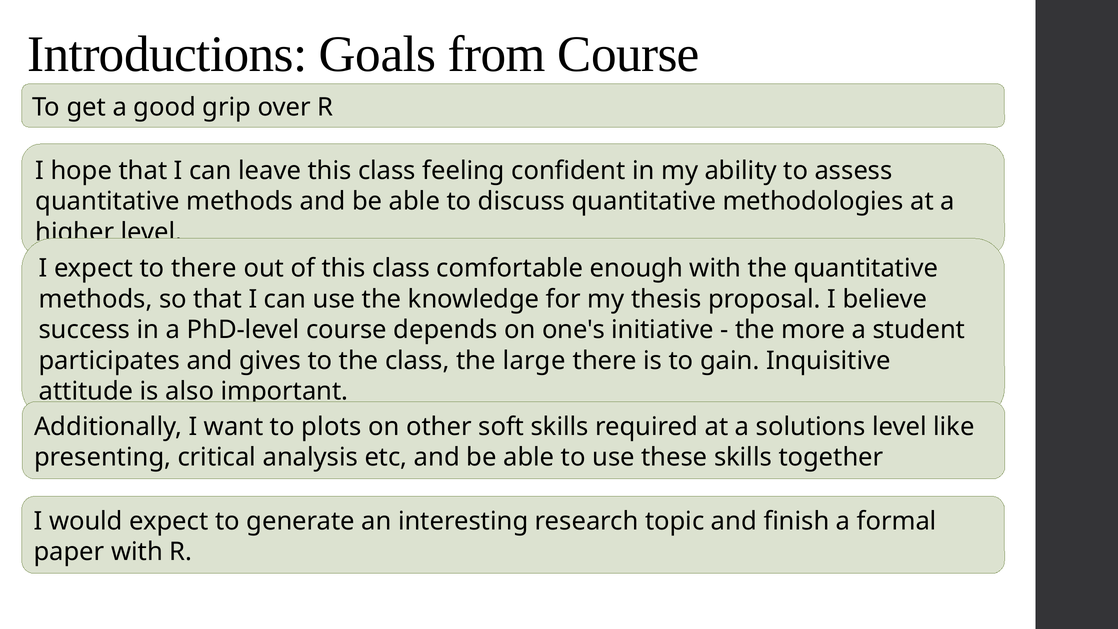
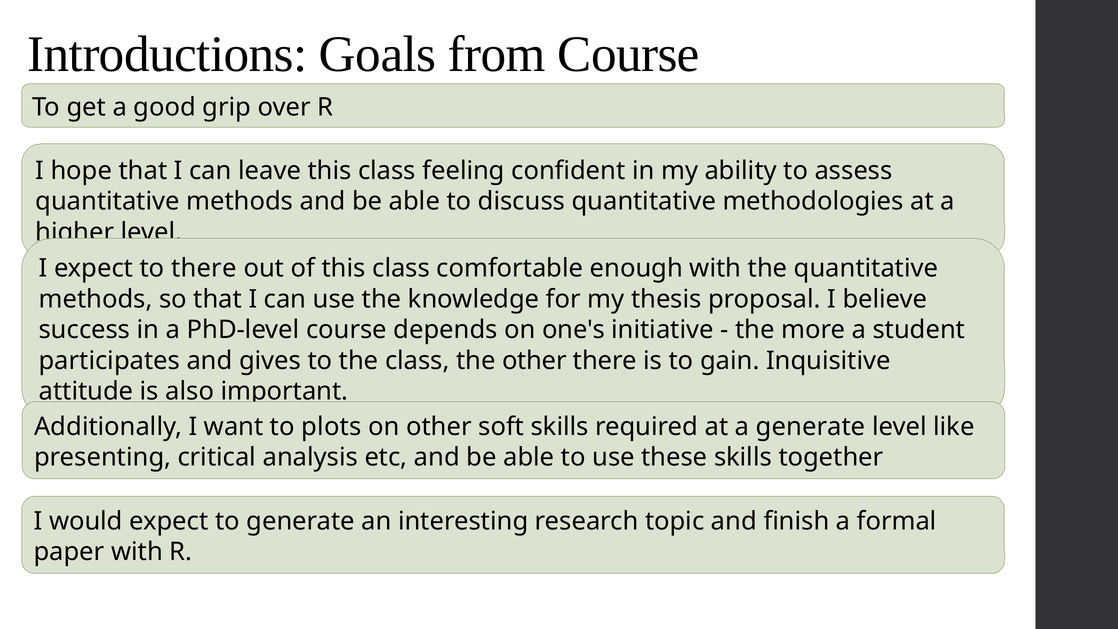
the large: large -> other
a solutions: solutions -> generate
